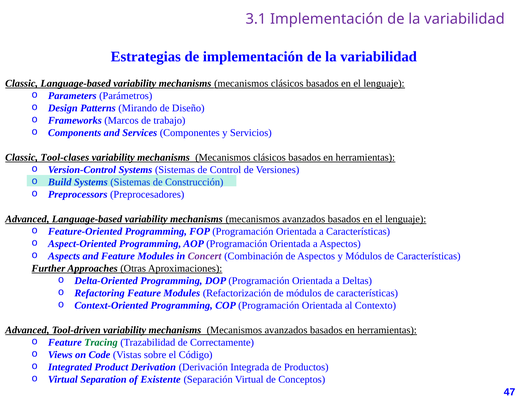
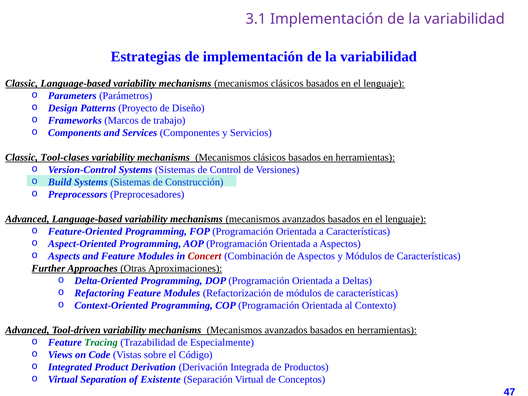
Mirando: Mirando -> Proyecto
Concert colour: purple -> red
Correctamente: Correctamente -> Especialmente
